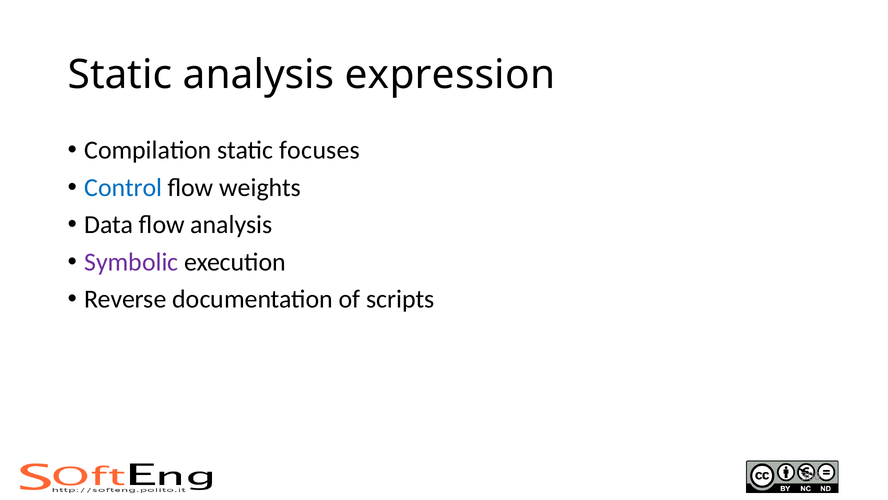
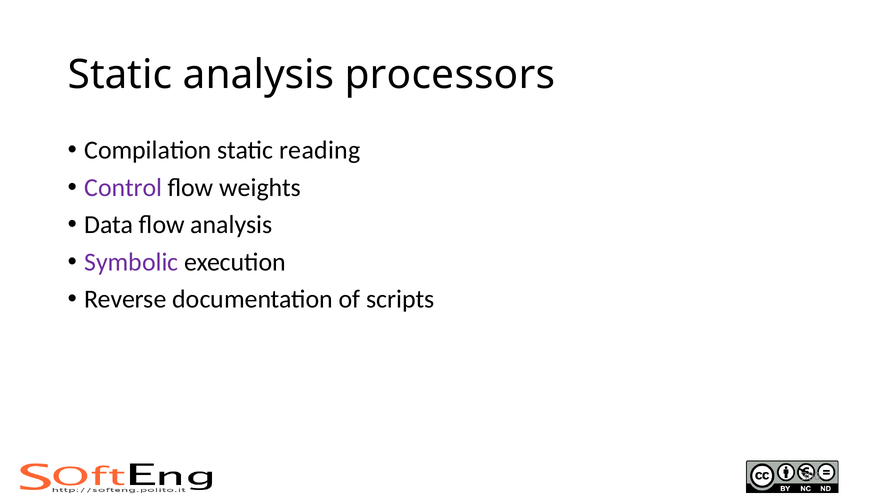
expression: expression -> processors
focuses: focuses -> reading
Control colour: blue -> purple
